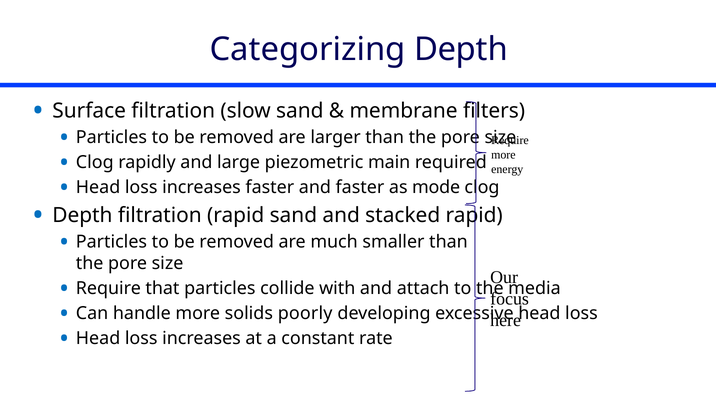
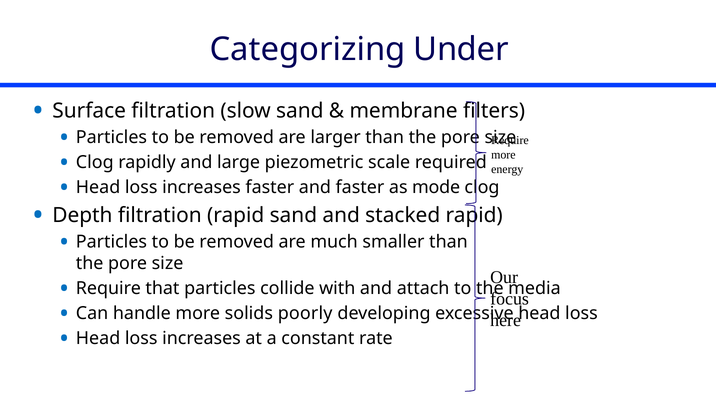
Categorizing Depth: Depth -> Under
main: main -> scale
